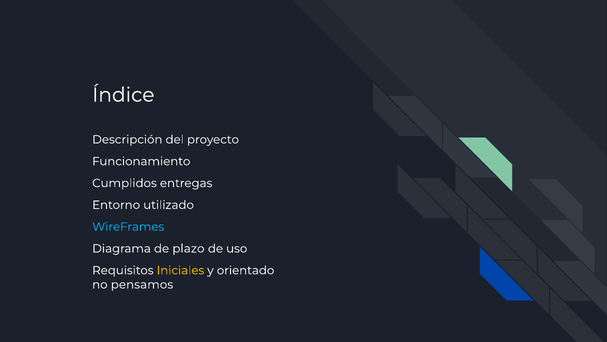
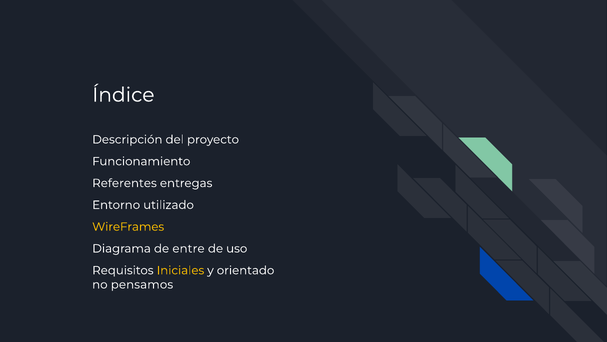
Cumplidos: Cumplidos -> Referentes
WireFrames colour: light blue -> yellow
plazo: plazo -> entre
